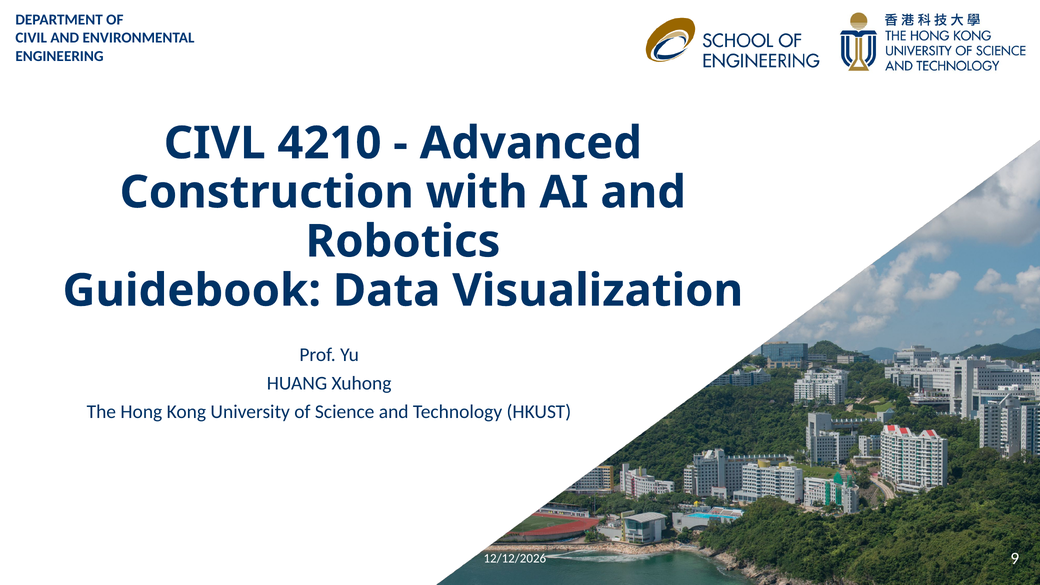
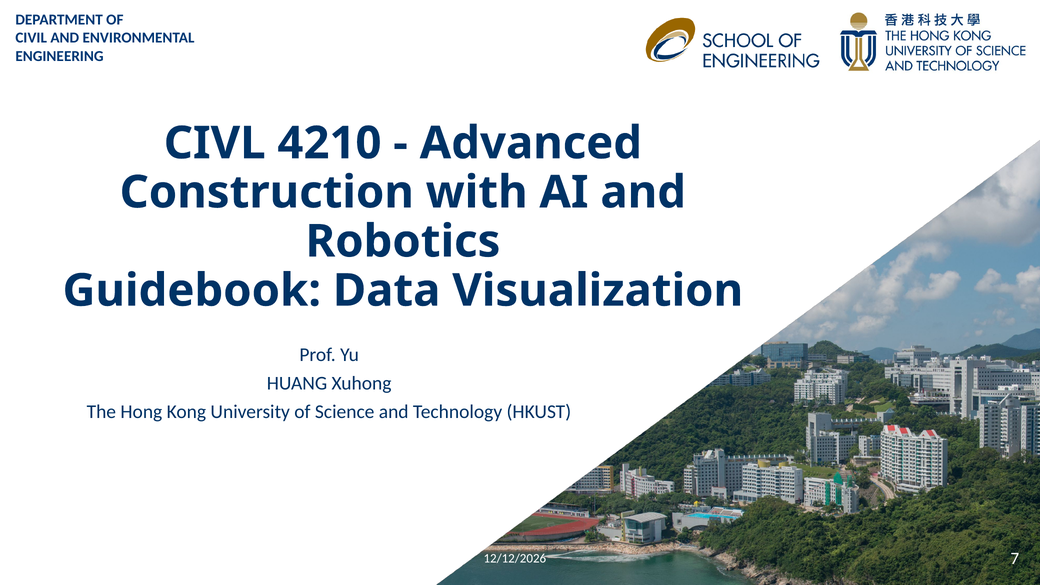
9: 9 -> 7
